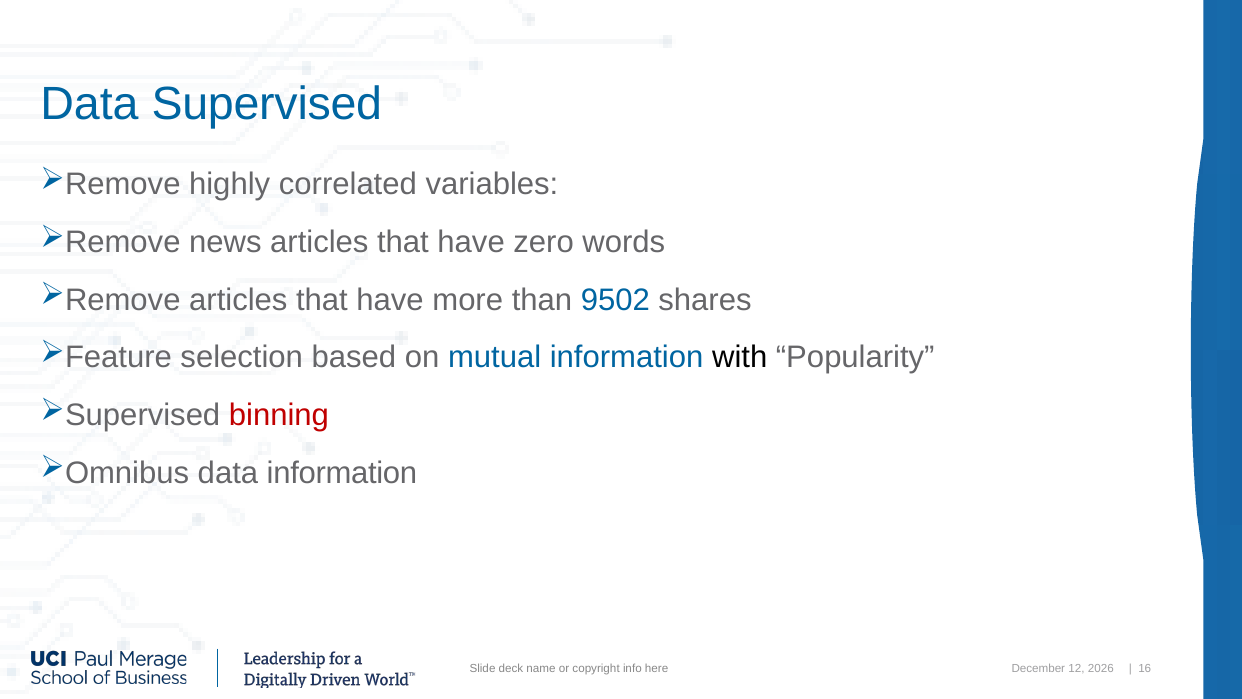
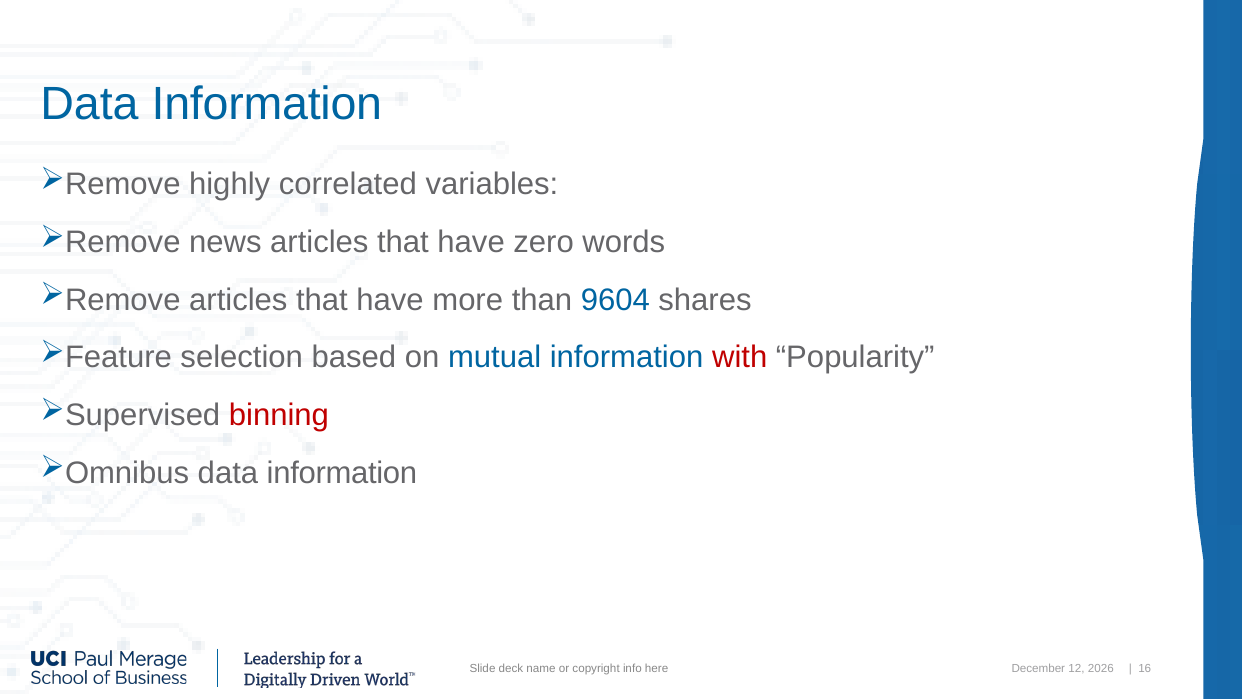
Supervised at (267, 104): Supervised -> Information
9502: 9502 -> 9604
with colour: black -> red
